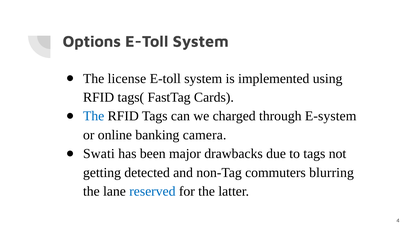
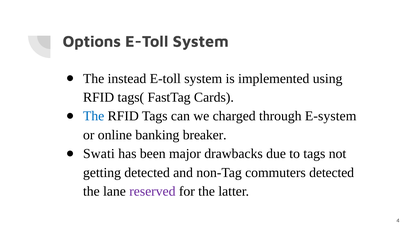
license: license -> instead
camera: camera -> breaker
commuters blurring: blurring -> detected
reserved colour: blue -> purple
